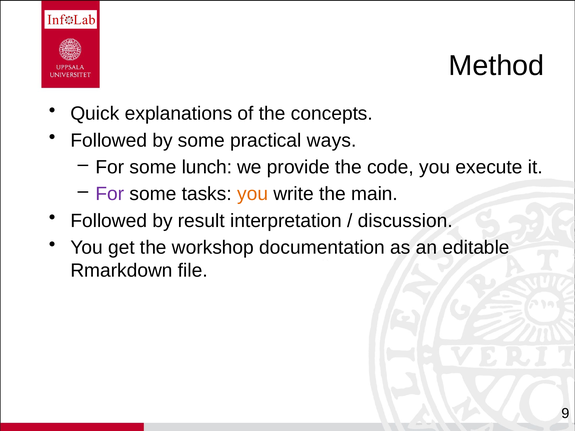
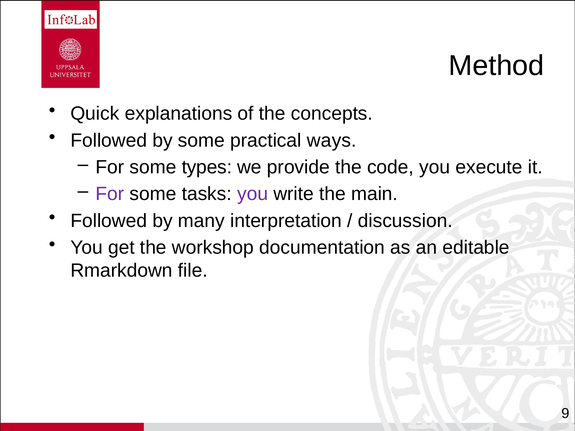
lunch: lunch -> types
you at (253, 194) colour: orange -> purple
result: result -> many
